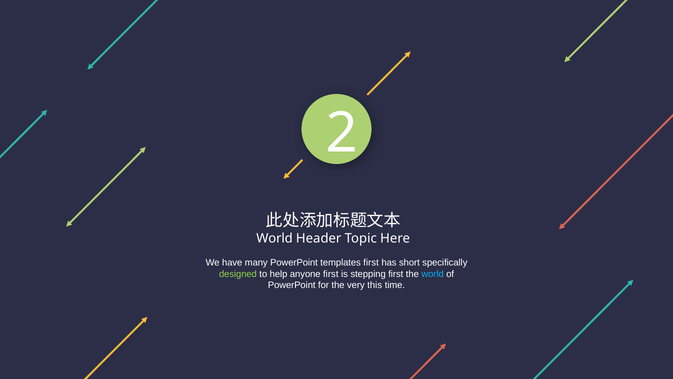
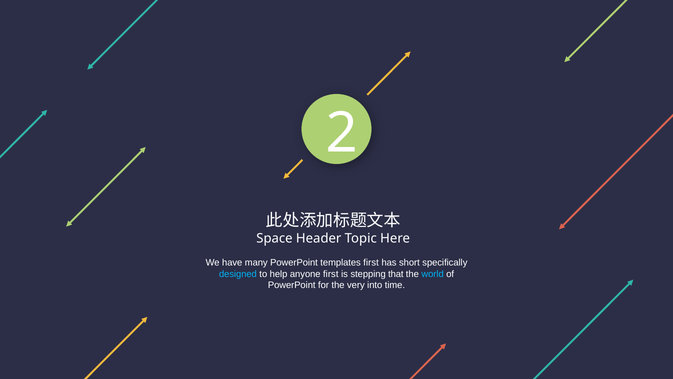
World at (275, 238): World -> Space
designed colour: light green -> light blue
stepping first: first -> that
this: this -> into
